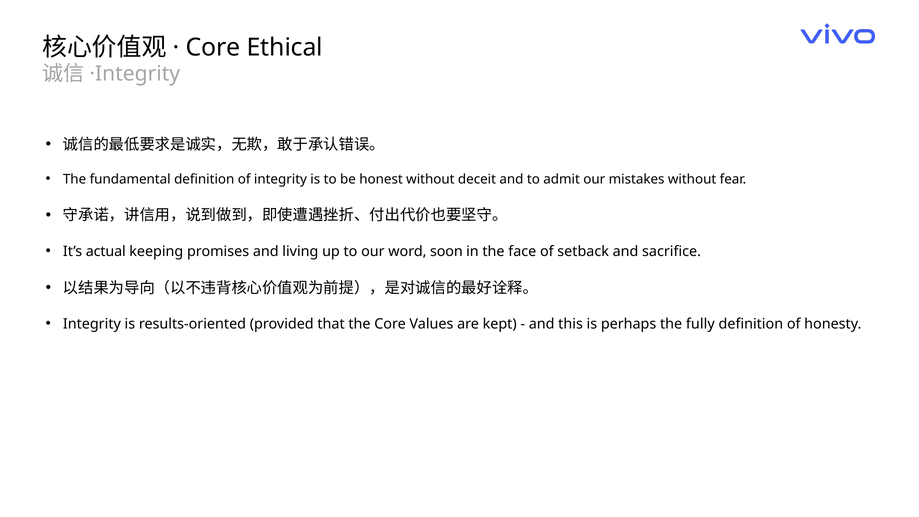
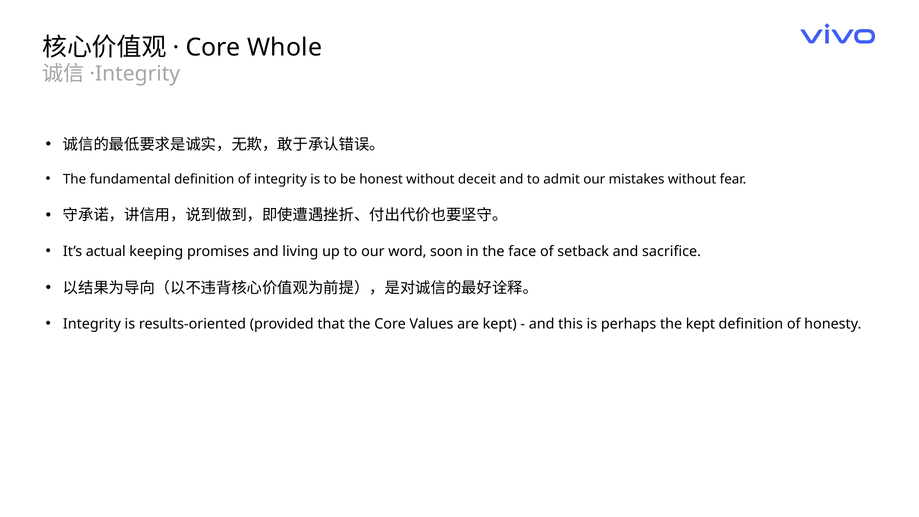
Ethical: Ethical -> Whole
the fully: fully -> kept
